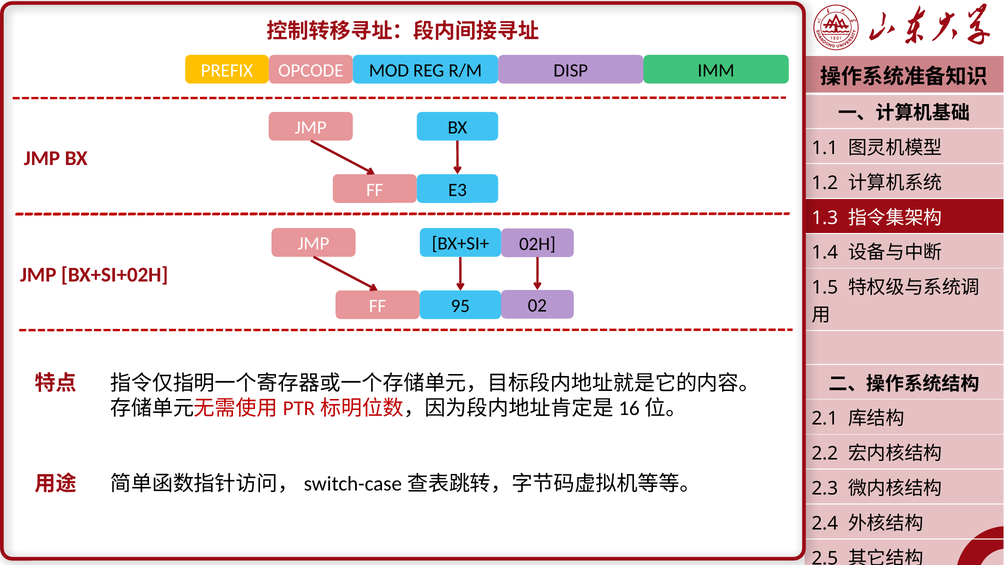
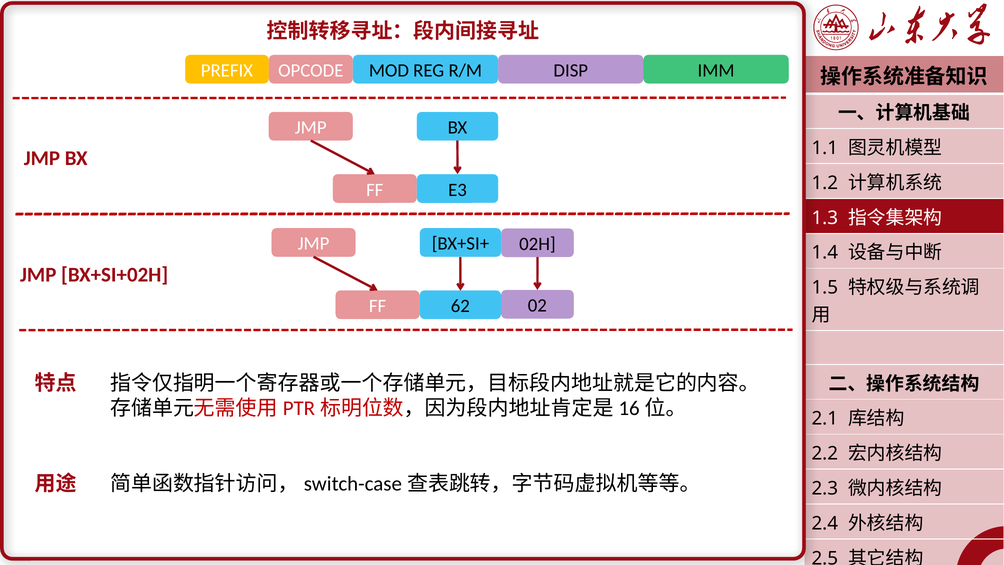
95: 95 -> 62
